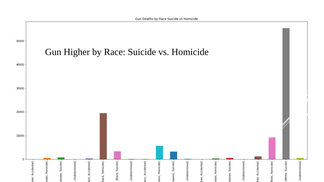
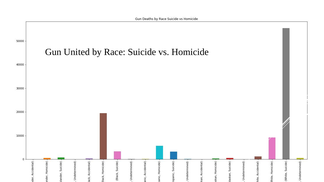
Higher: Higher -> United
